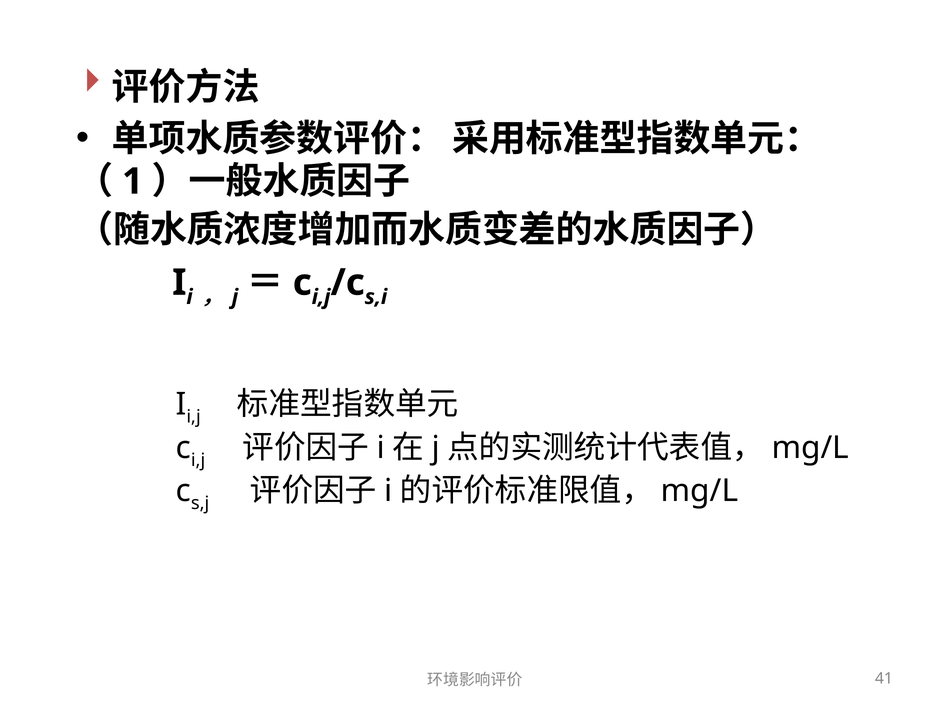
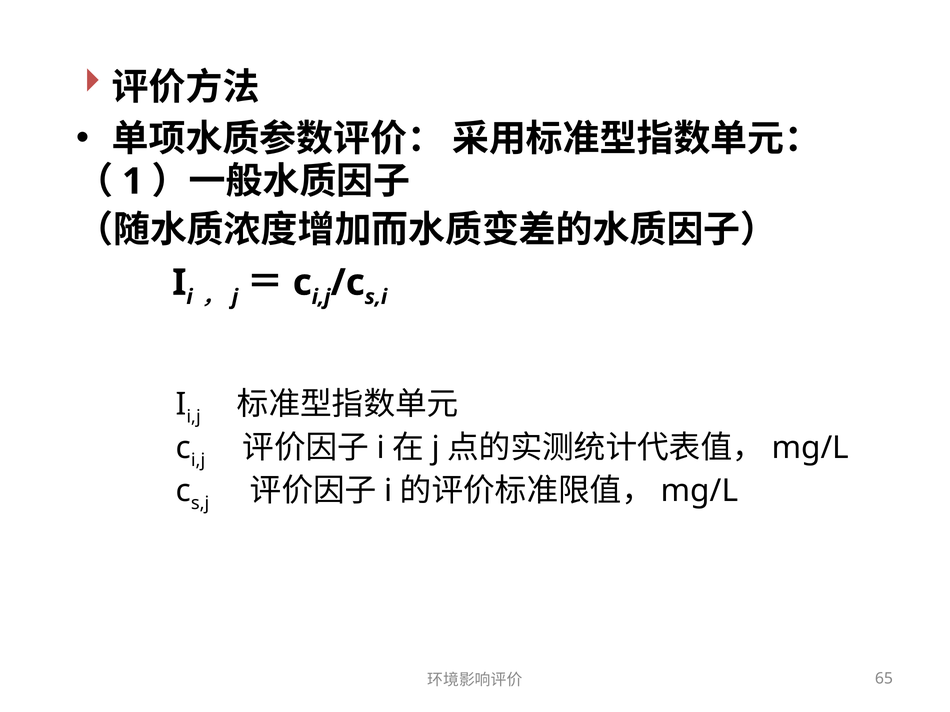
41: 41 -> 65
